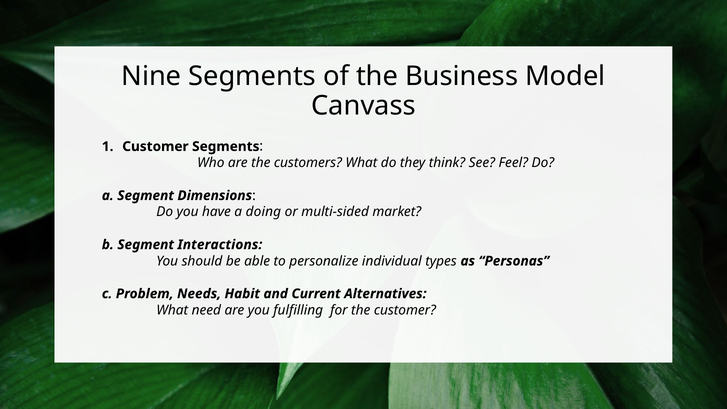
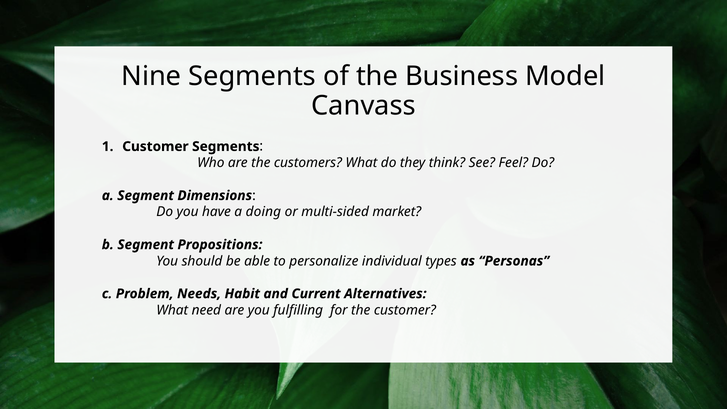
Interactions: Interactions -> Propositions
